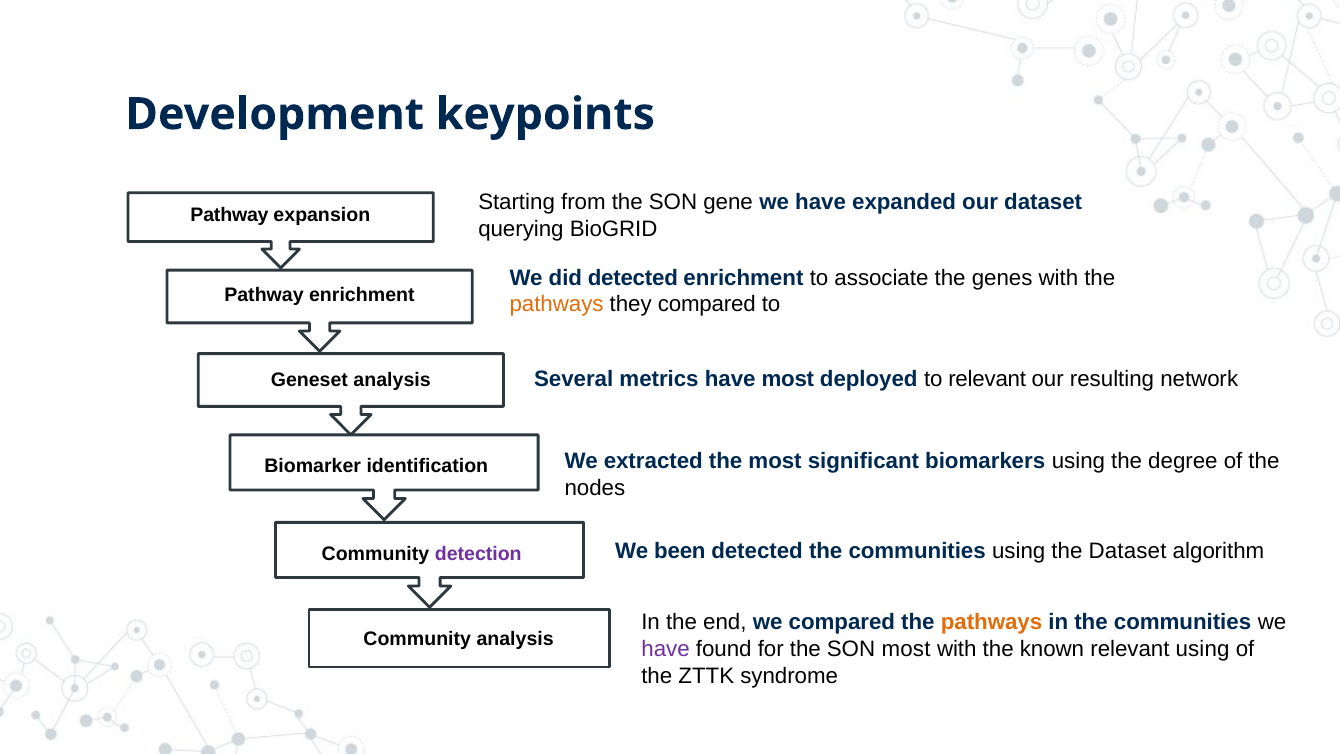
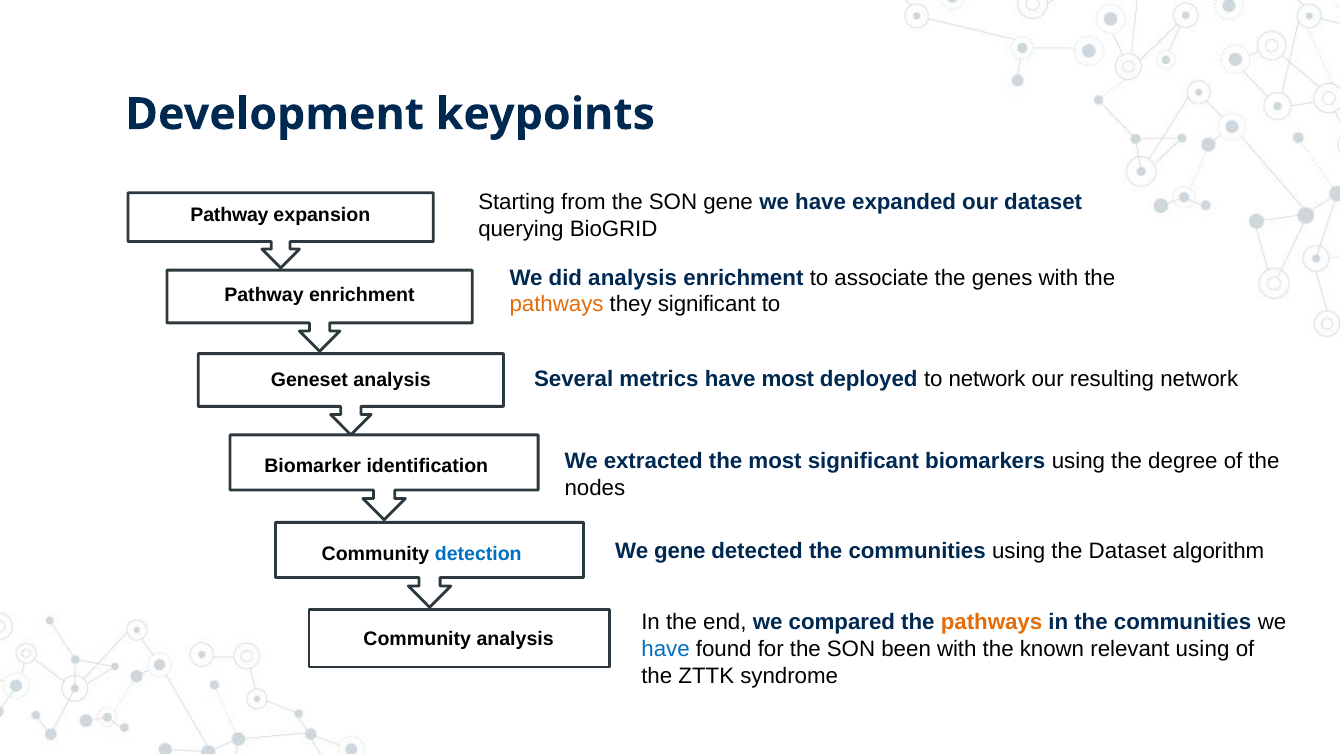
did detected: detected -> analysis
they compared: compared -> significant
to relevant: relevant -> network
We been: been -> gene
detection colour: purple -> blue
have at (666, 649) colour: purple -> blue
SON most: most -> been
